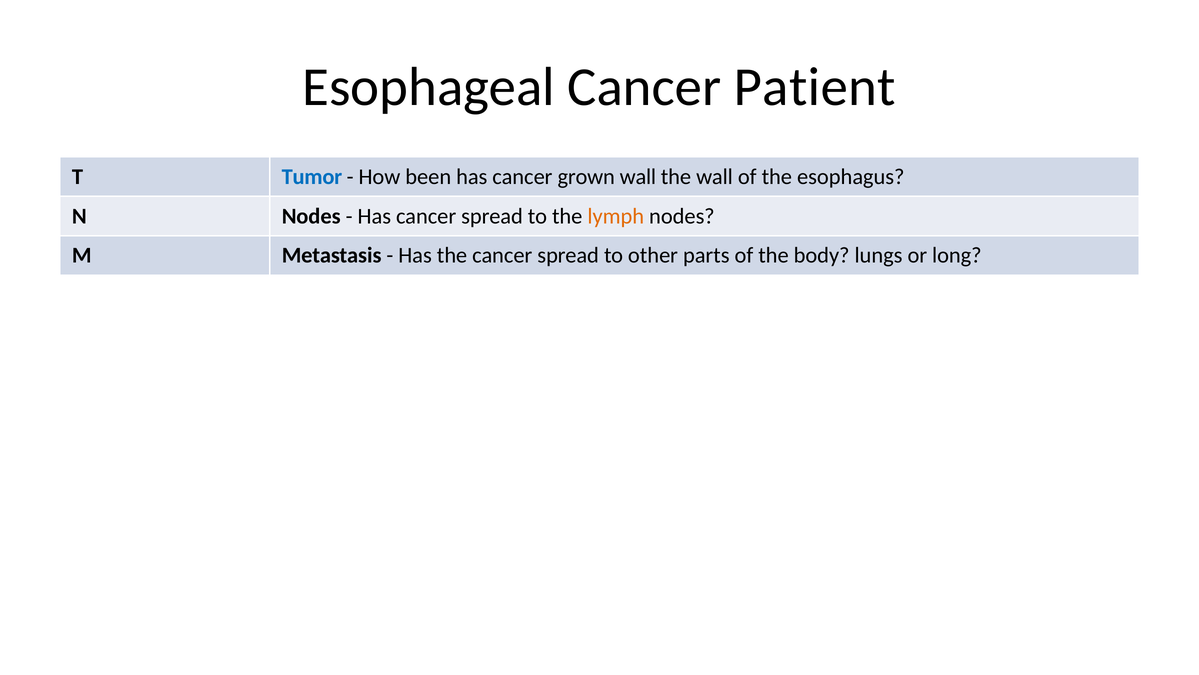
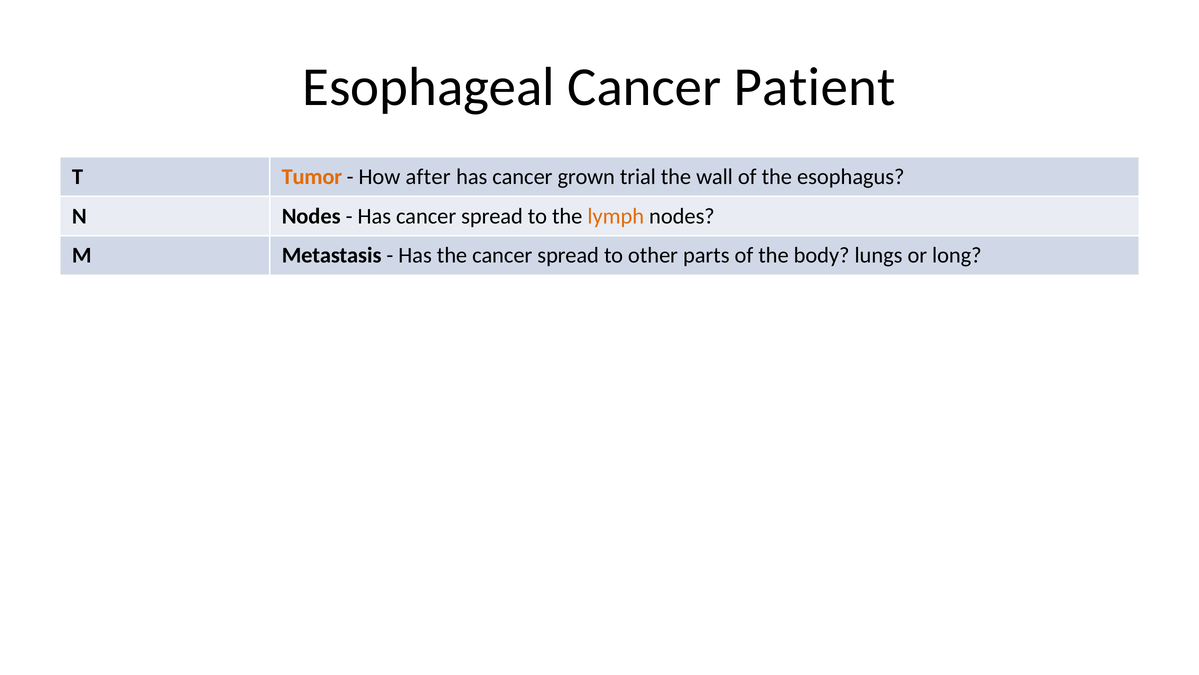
Tumor colour: blue -> orange
been: been -> after
grown wall: wall -> trial
